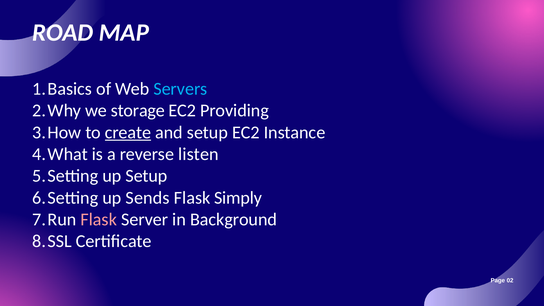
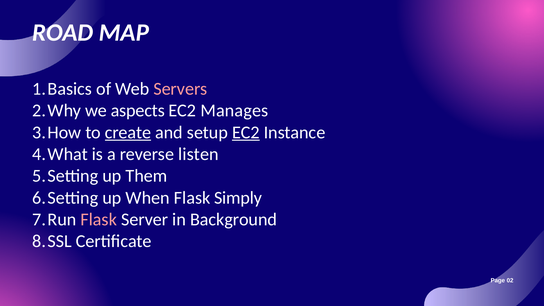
Servers colour: light blue -> pink
storage: storage -> aspects
Providing: Providing -> Manages
EC2 at (246, 132) underline: none -> present
up Setup: Setup -> Them
Sends: Sends -> When
